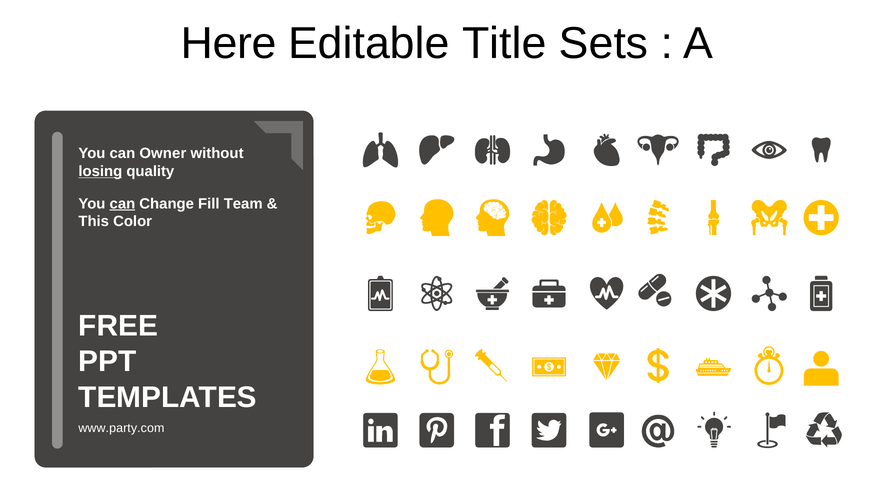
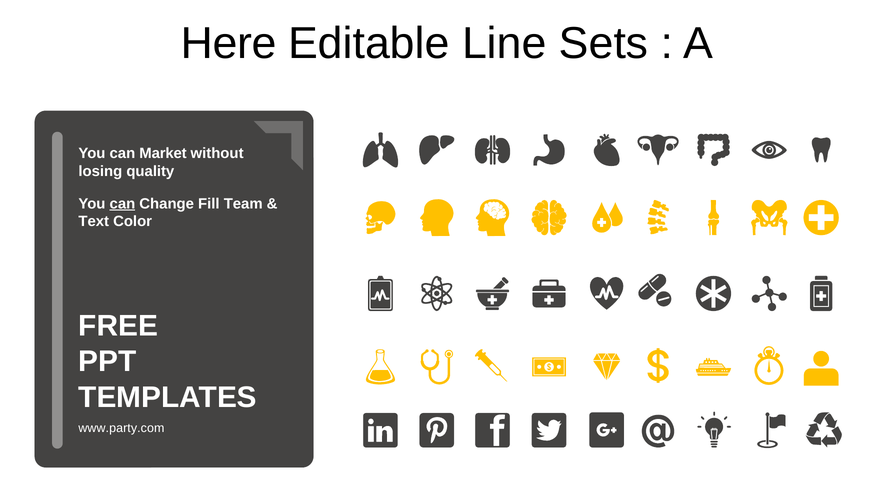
Title: Title -> Line
Owner: Owner -> Market
losing underline: present -> none
This: This -> Text
